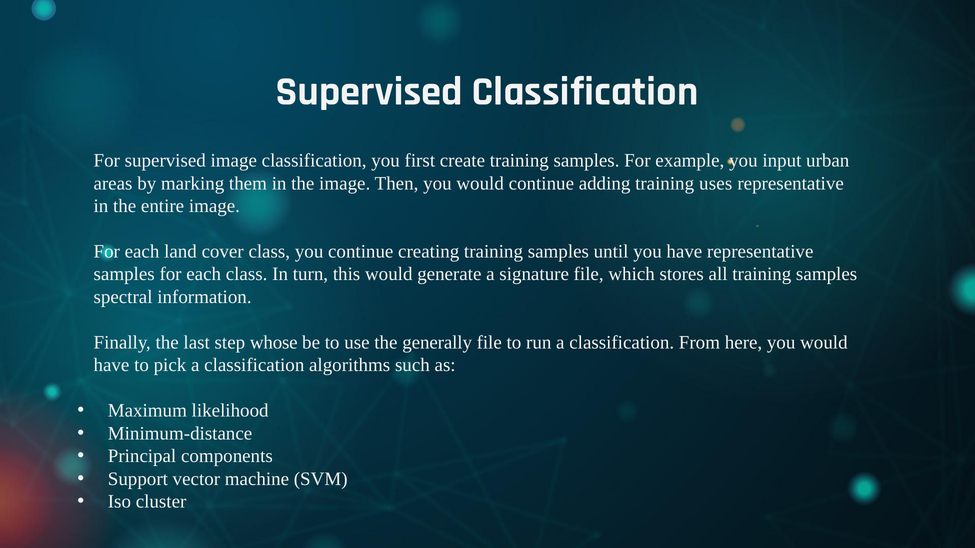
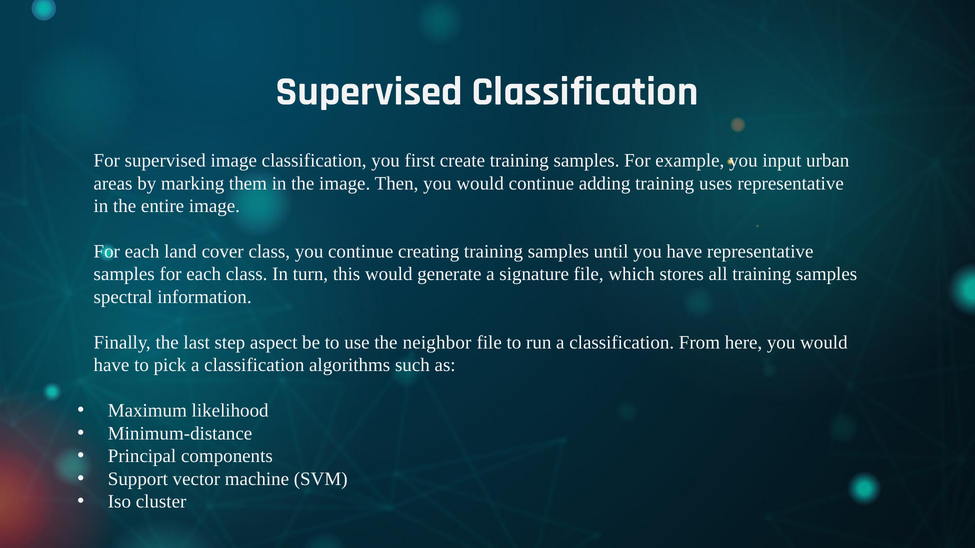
whose: whose -> aspect
generally: generally -> neighbor
